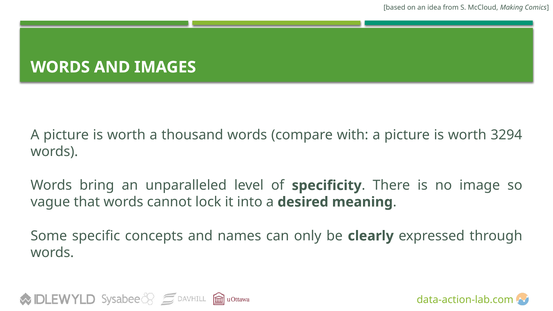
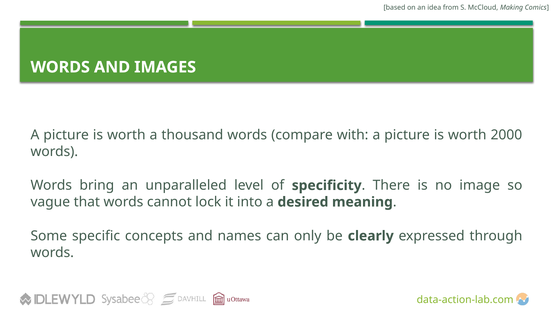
3294: 3294 -> 2000
